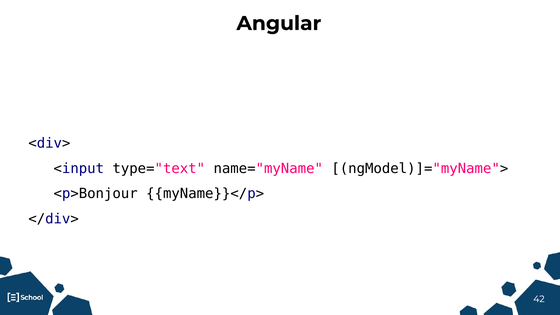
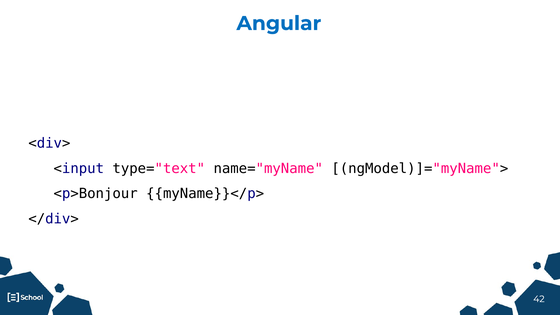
Angular colour: black -> blue
